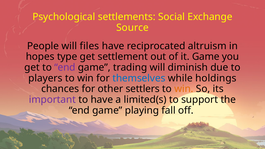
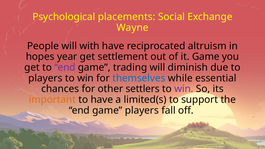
settlements: settlements -> placements
Source: Source -> Wayne
files: files -> with
type: type -> year
holdings: holdings -> essential
win at (184, 89) colour: orange -> purple
important colour: purple -> orange
game playing: playing -> players
